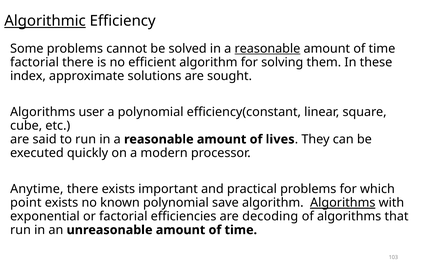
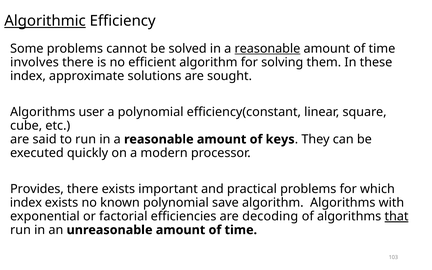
factorial at (35, 62): factorial -> involves
lives: lives -> keys
Anytime: Anytime -> Provides
point at (26, 203): point -> index
Algorithms at (343, 203) underline: present -> none
that underline: none -> present
